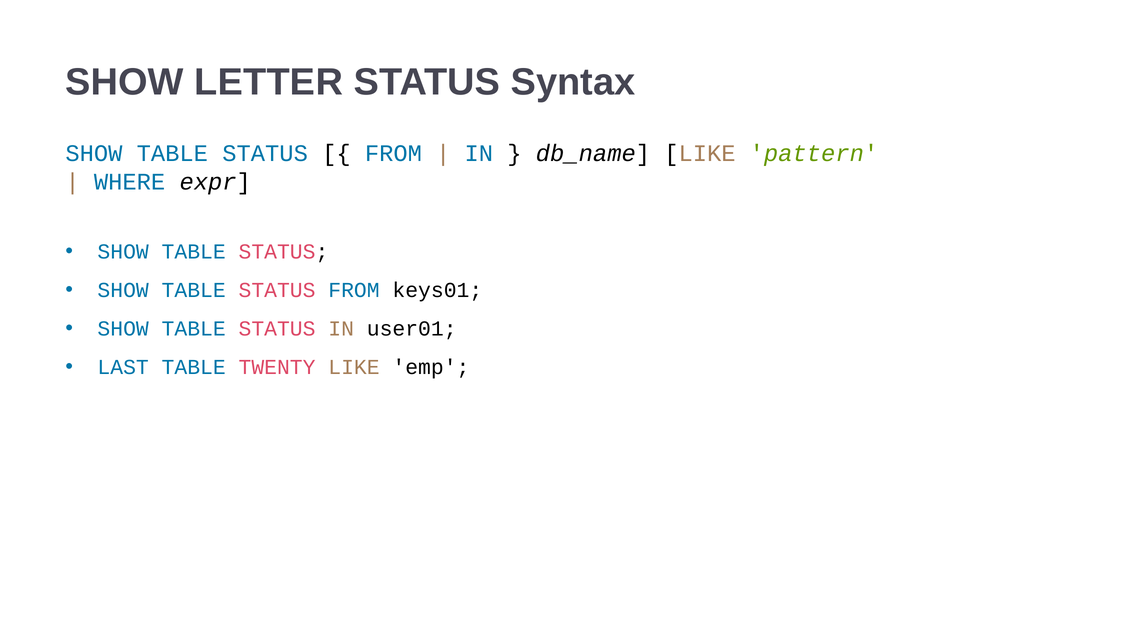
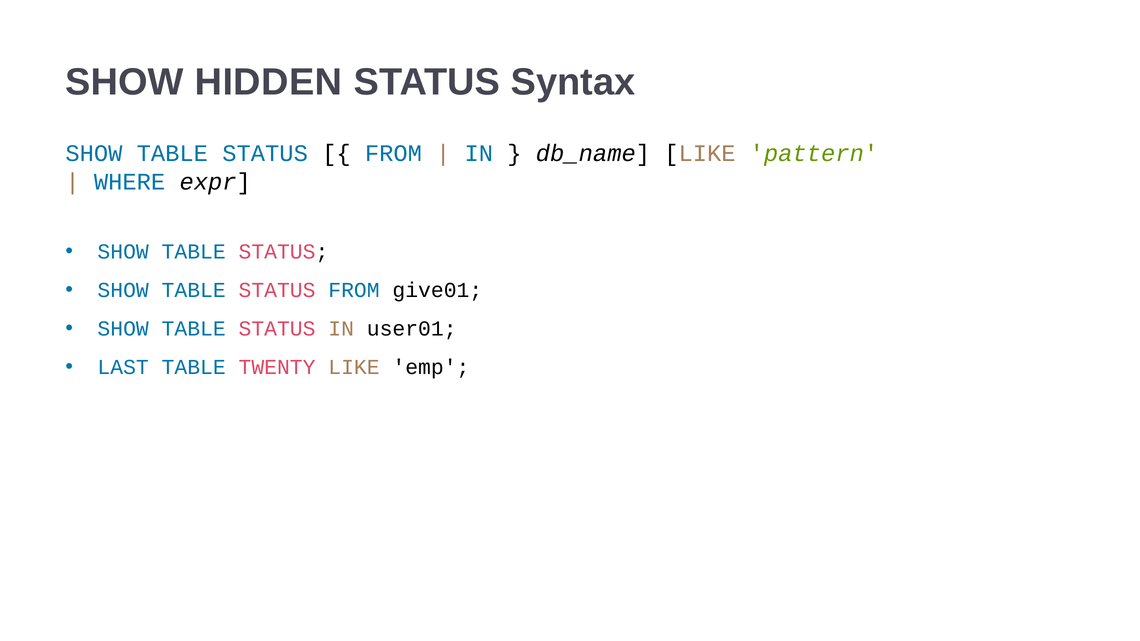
LETTER: LETTER -> HIDDEN
keys01: keys01 -> give01
